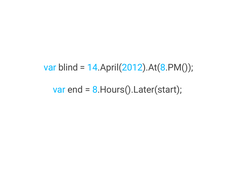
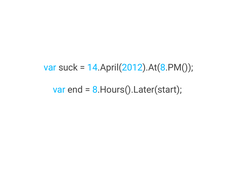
blind: blind -> suck
